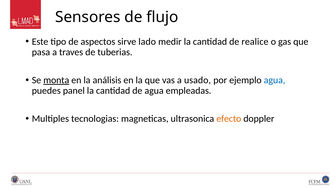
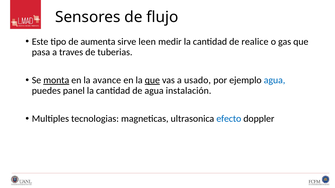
aspectos: aspectos -> aumenta
lado: lado -> leen
análisis: análisis -> avance
que at (152, 80) underline: none -> present
empleadas: empleadas -> instalación
efecto colour: orange -> blue
